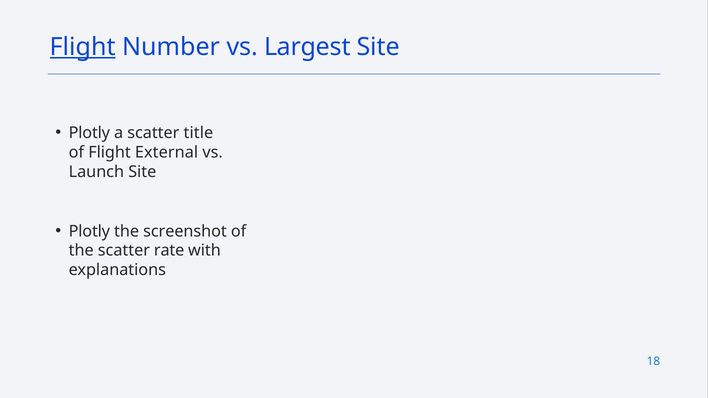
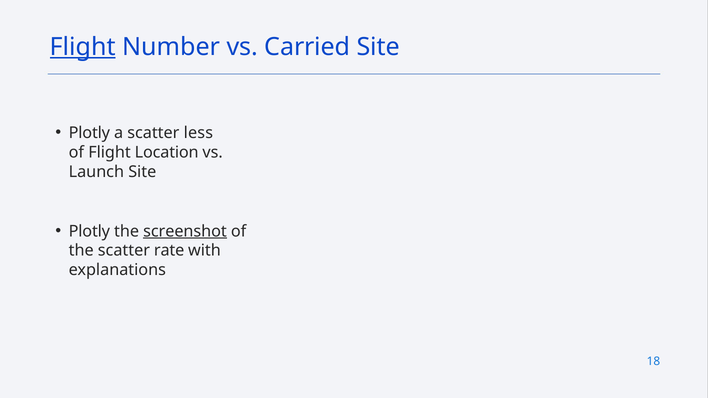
Largest: Largest -> Carried
title: title -> less
External: External -> Location
screenshot underline: none -> present
